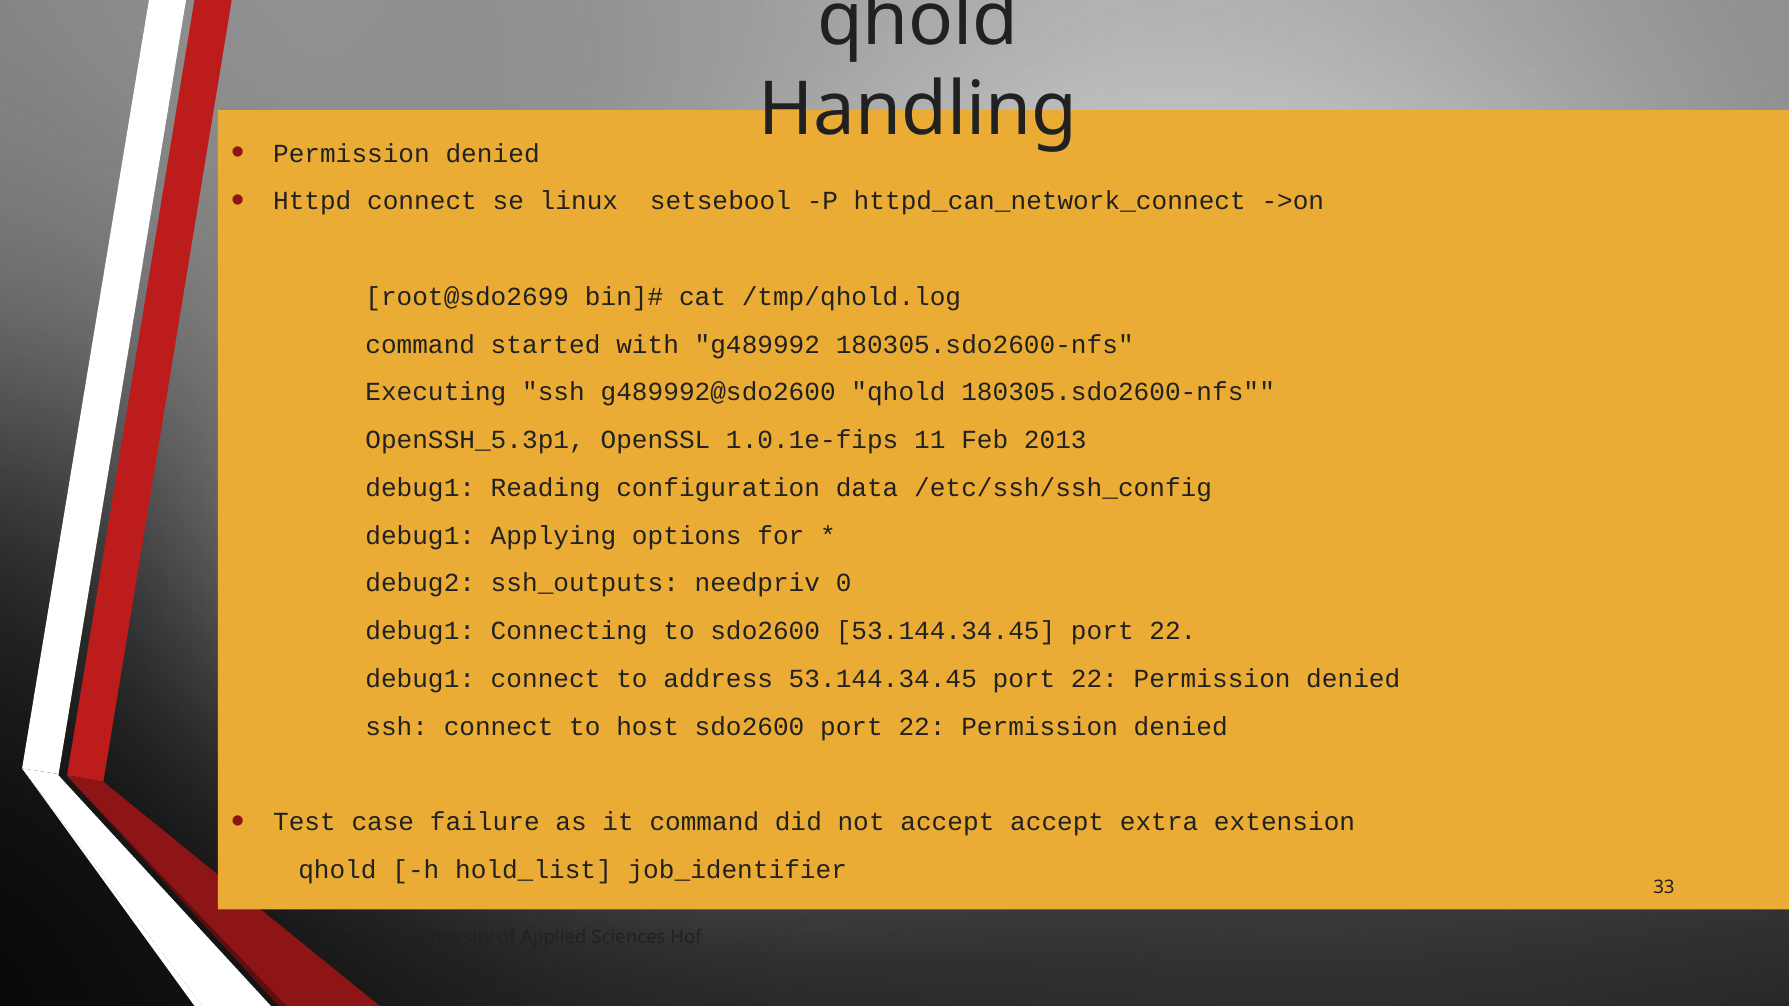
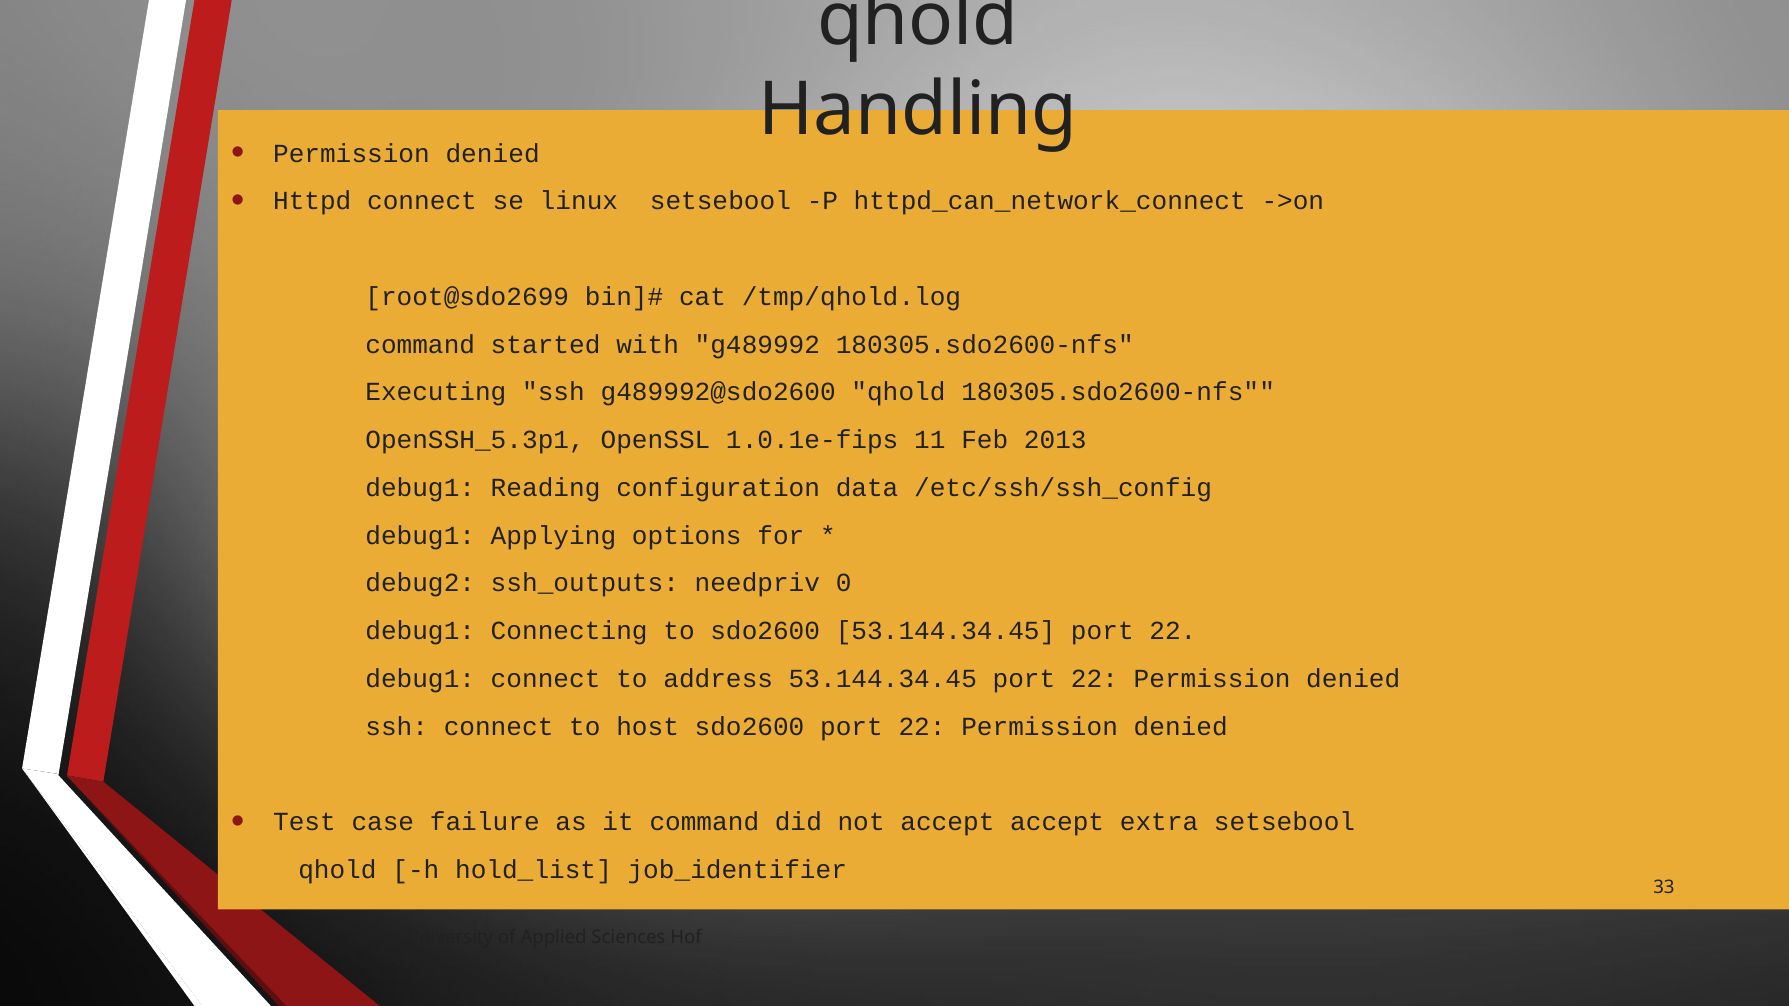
extra extension: extension -> setsebool
